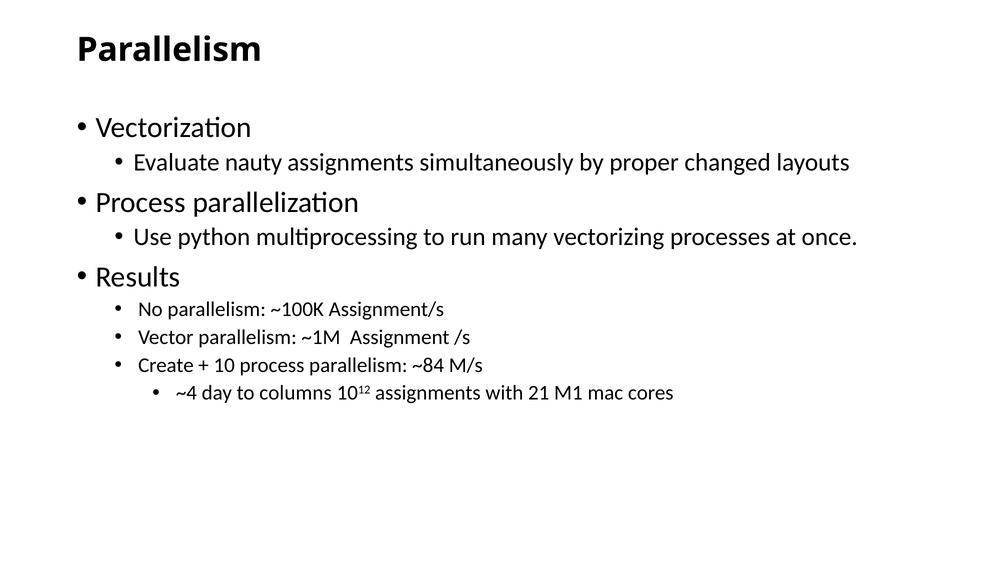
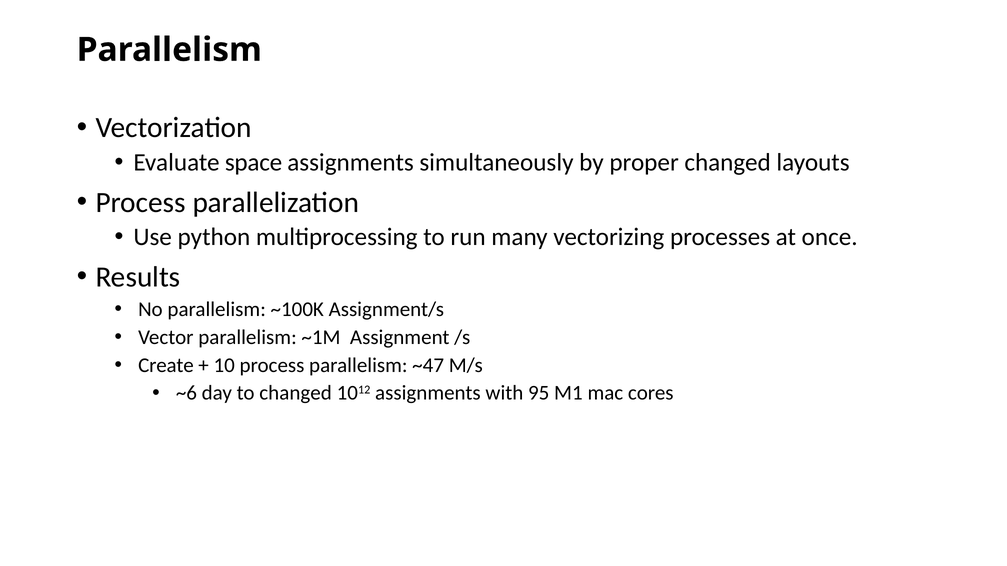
nauty: nauty -> space
~84: ~84 -> ~47
~4: ~4 -> ~6
to columns: columns -> changed
21: 21 -> 95
